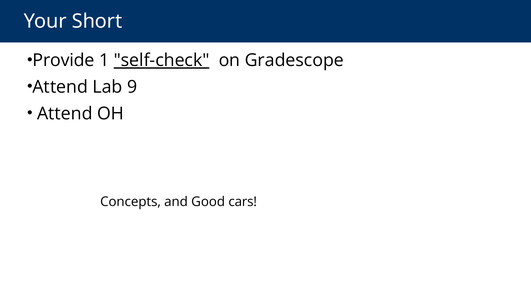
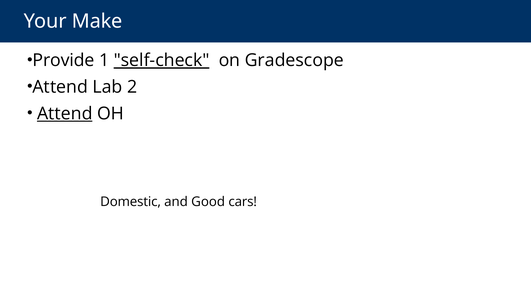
Short: Short -> Make
9: 9 -> 2
Attend at (65, 113) underline: none -> present
Concepts: Concepts -> Domestic
